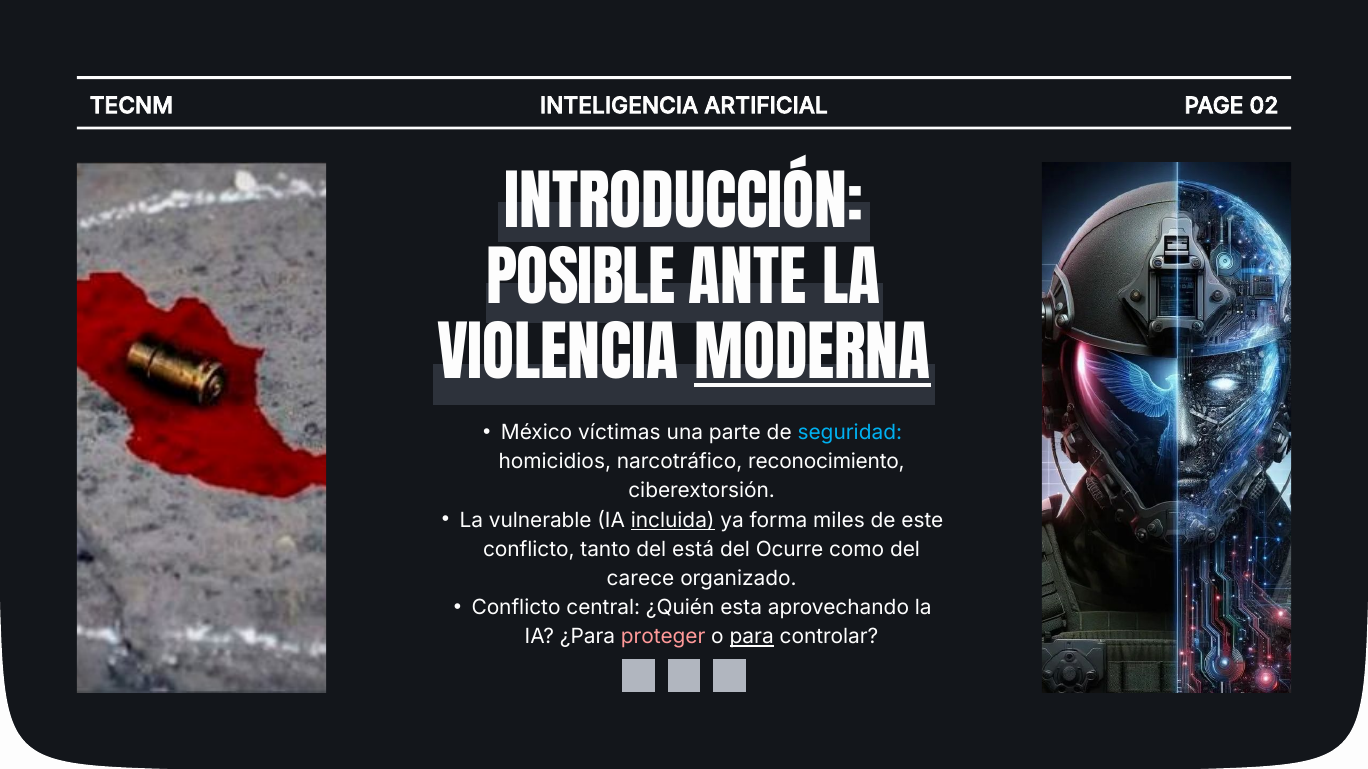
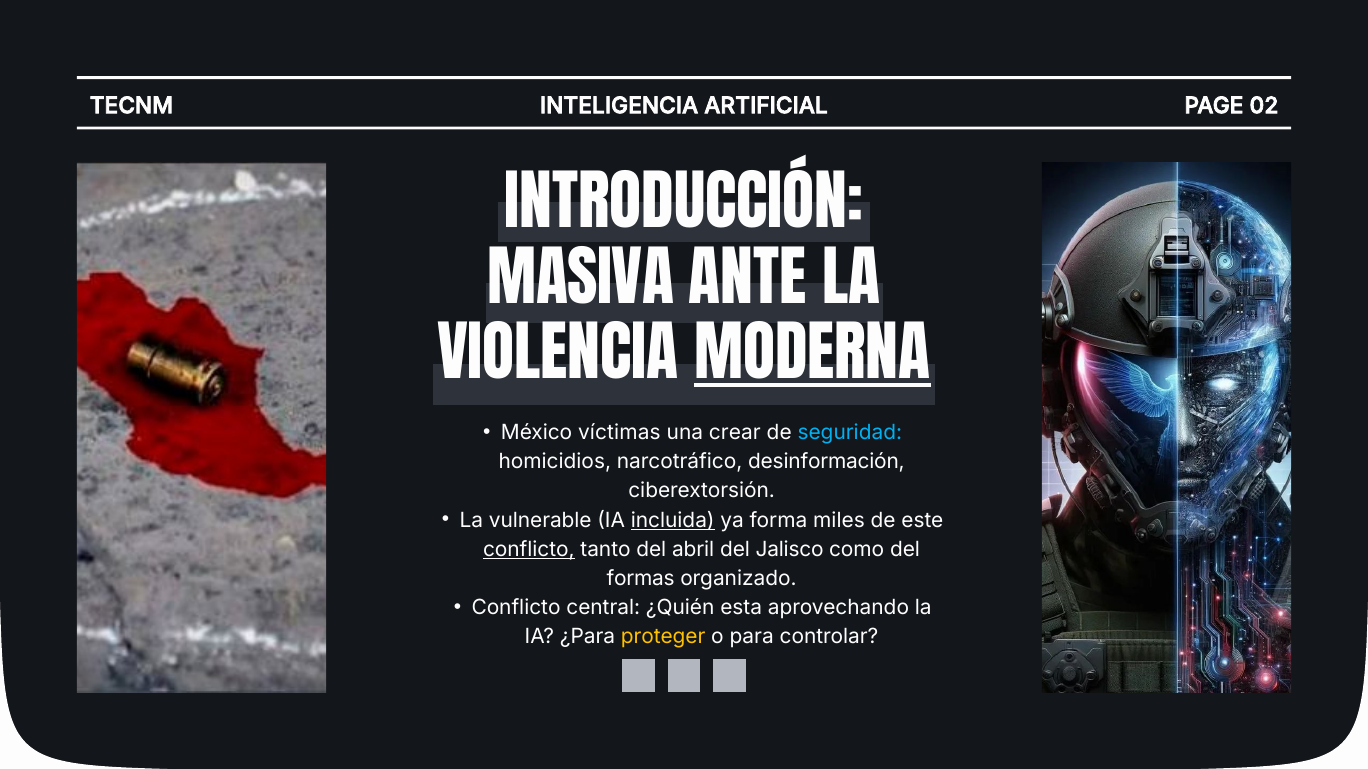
POSIBLE: POSIBLE -> MASIVA
parte: parte -> crear
reconocimiento: reconocimiento -> desinformación
conflicto at (529, 550) underline: none -> present
está: está -> abril
Ocurre: Ocurre -> Jalisco
carece: carece -> formas
proteger colour: pink -> yellow
para underline: present -> none
